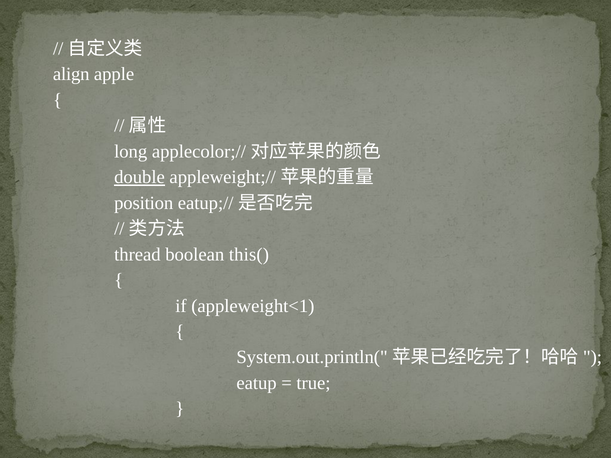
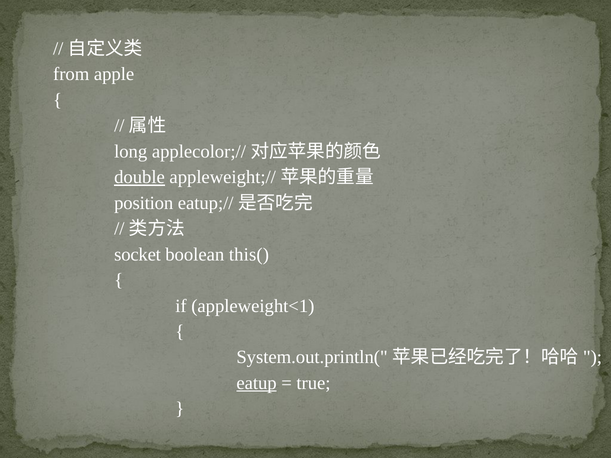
align: align -> from
thread: thread -> socket
eatup underline: none -> present
